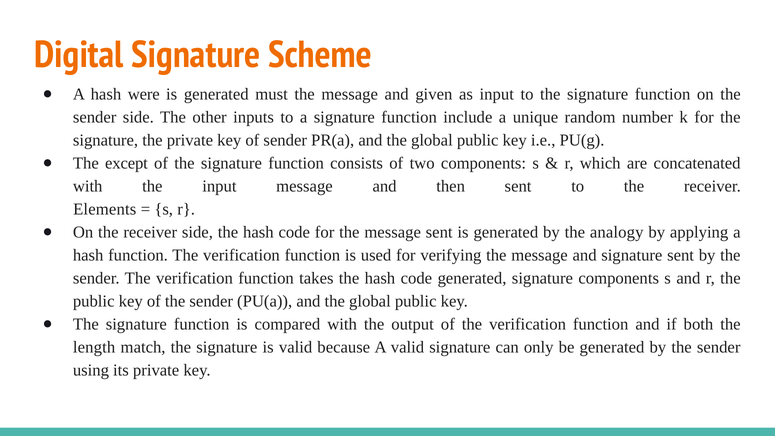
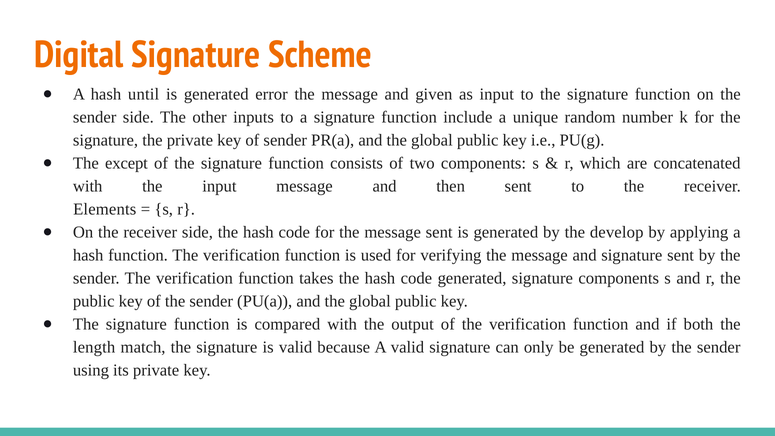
were: were -> until
must: must -> error
analogy: analogy -> develop
